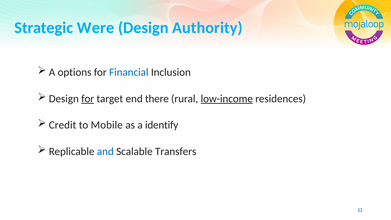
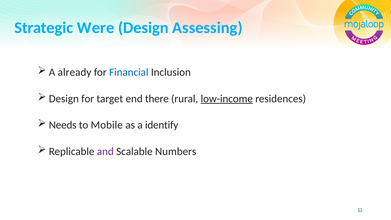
Authority: Authority -> Assessing
options: options -> already
for at (88, 99) underline: present -> none
Credit: Credit -> Needs
and colour: blue -> purple
Transfers: Transfers -> Numbers
